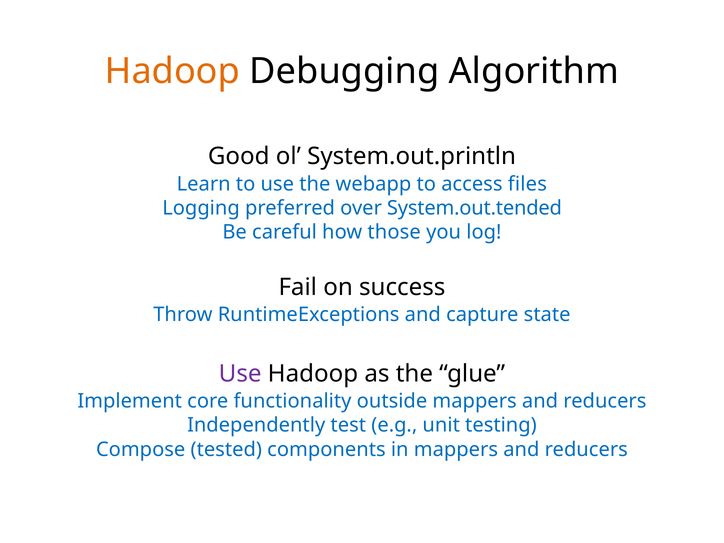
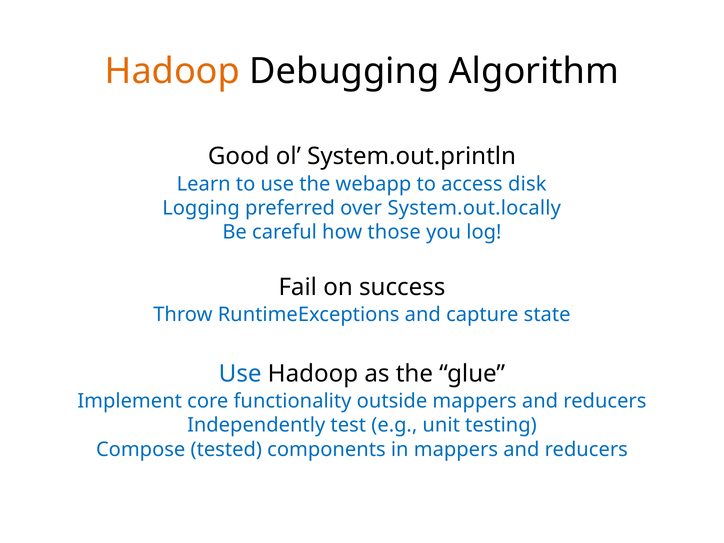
files: files -> disk
System.out.tended: System.out.tended -> System.out.locally
Use at (240, 374) colour: purple -> blue
